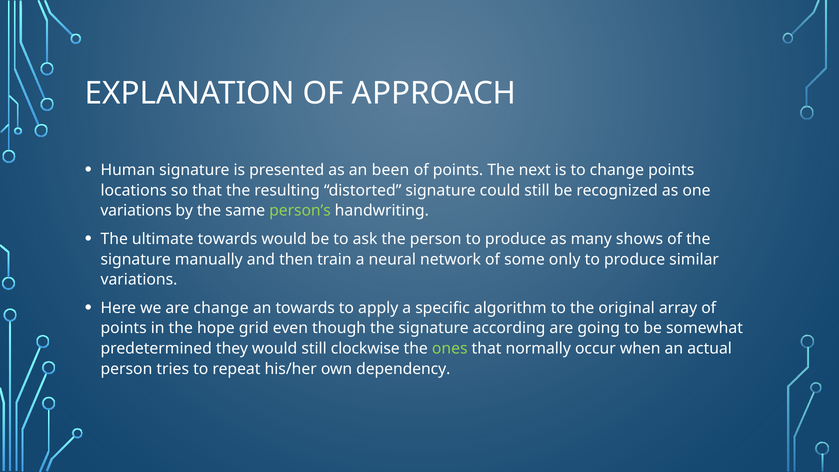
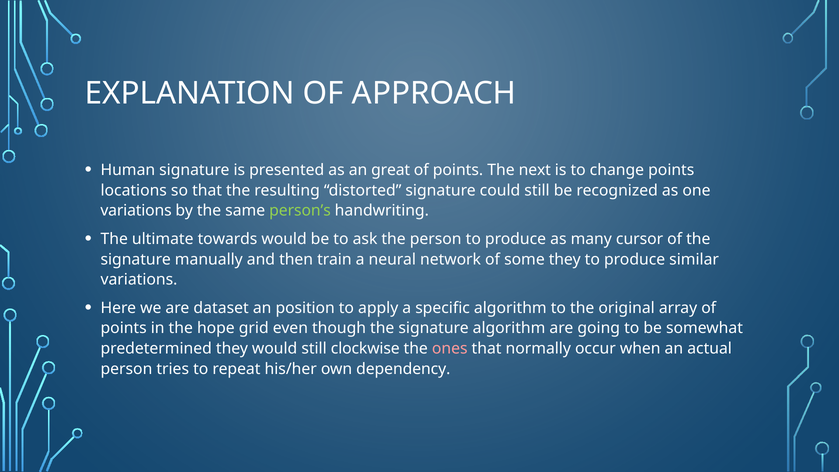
been: been -> great
shows: shows -> cursor
some only: only -> they
are change: change -> dataset
an towards: towards -> position
signature according: according -> algorithm
ones colour: light green -> pink
